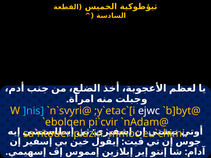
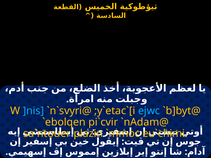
ejwc colour: white -> light blue
